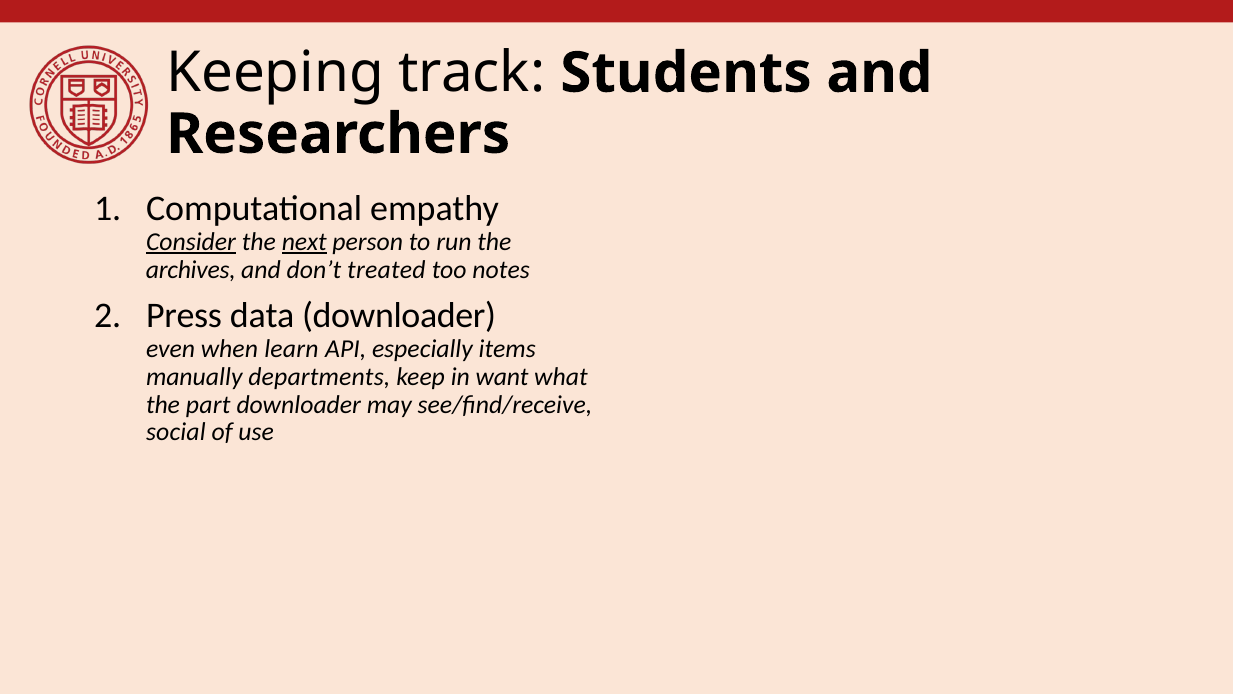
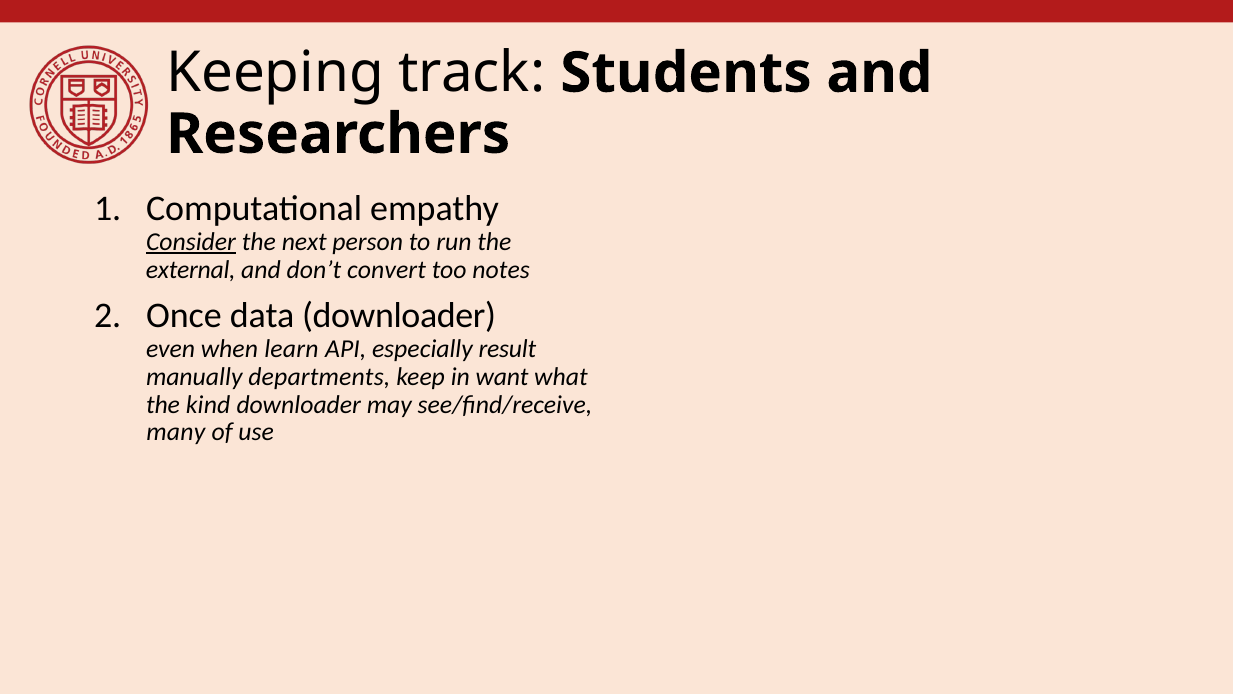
next underline: present -> none
archives: archives -> external
treated: treated -> convert
Press: Press -> Once
items: items -> result
part: part -> kind
social: social -> many
